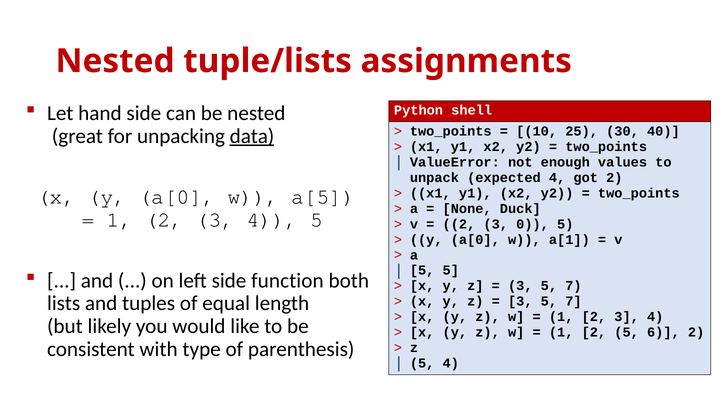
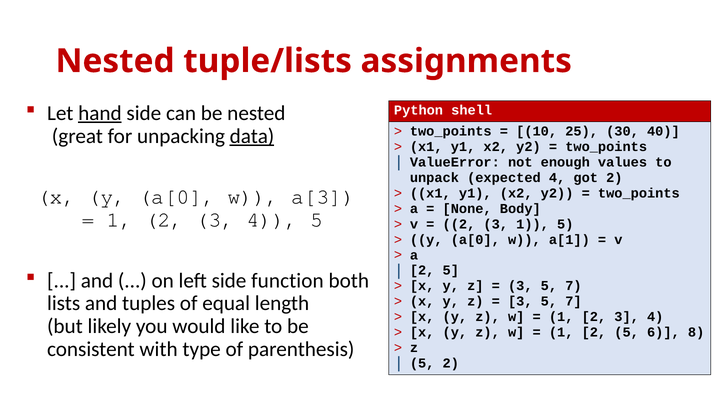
hand underline: none -> present
a[5: a[5 -> a[3
Duck: Duck -> Body
3 0: 0 -> 1
5 at (422, 270): 5 -> 2
6 2: 2 -> 8
5 4: 4 -> 2
